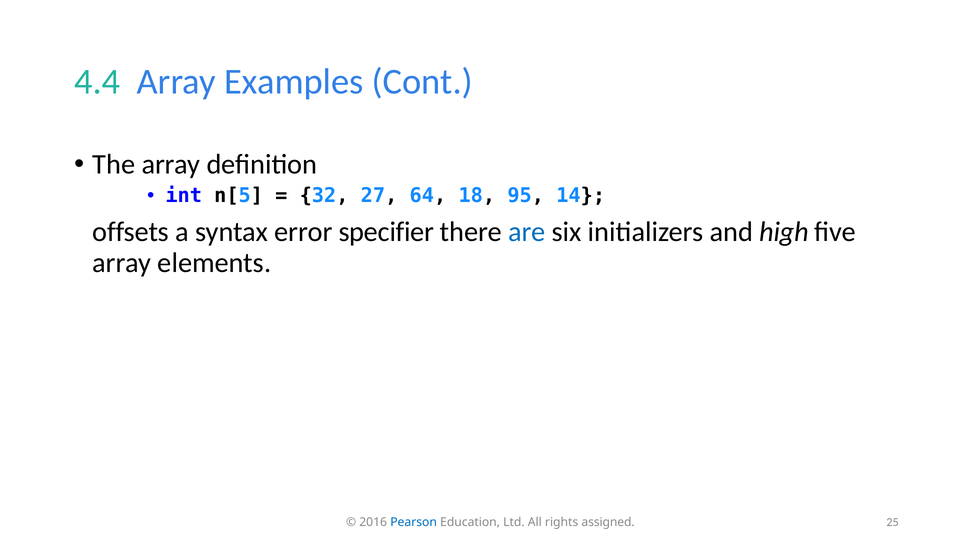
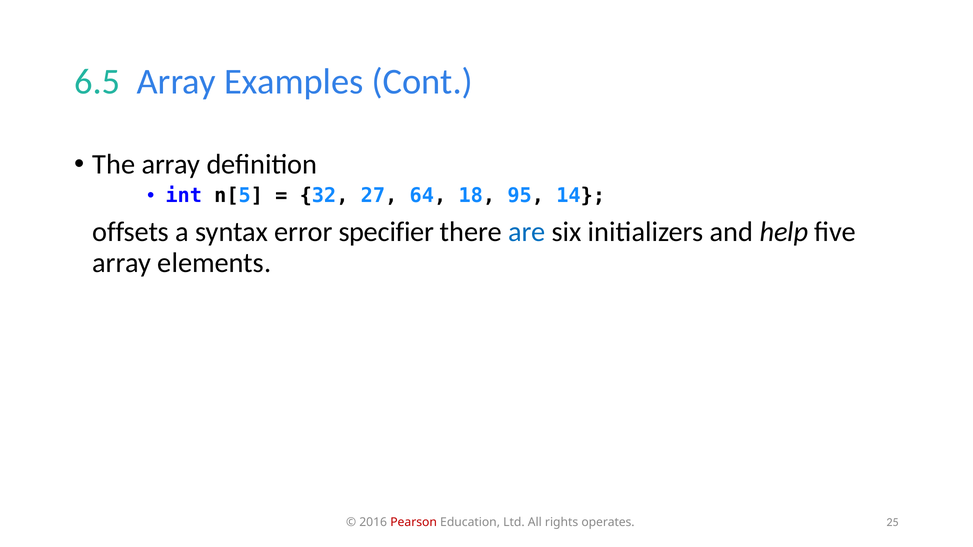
4.4: 4.4 -> 6.5
high: high -> help
Pearson colour: blue -> red
assigned: assigned -> operates
